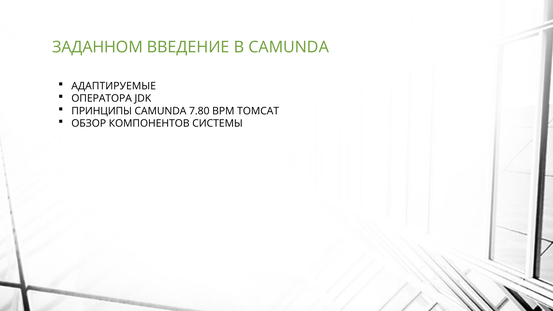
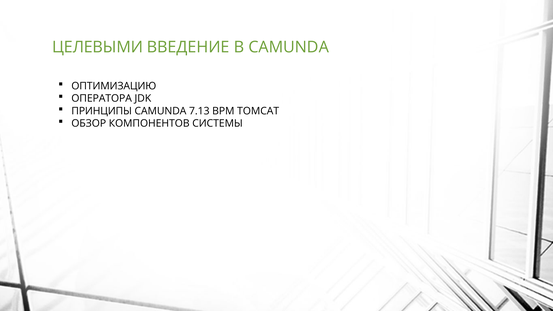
ЗАДАННОМ: ЗАДАННОМ -> ЦЕЛЕВЫМИ
АДАПТИРУЕМЫЕ: АДАПТИРУЕМЫЕ -> ОПТИМИЗАЦИЮ
7.80: 7.80 -> 7.13
